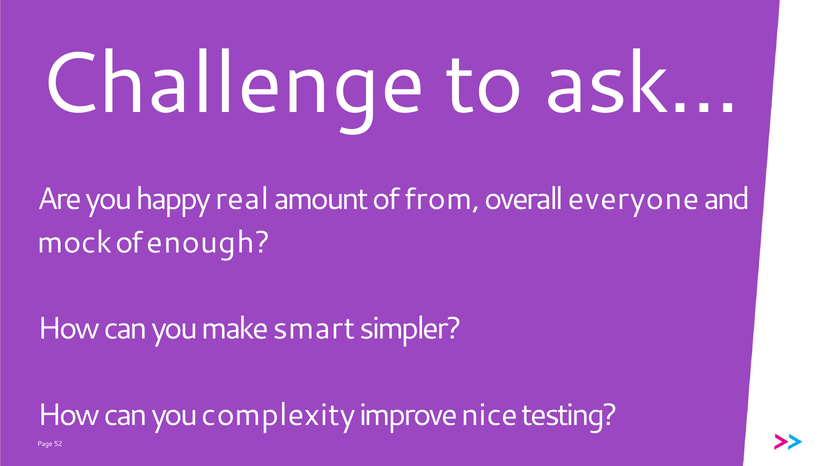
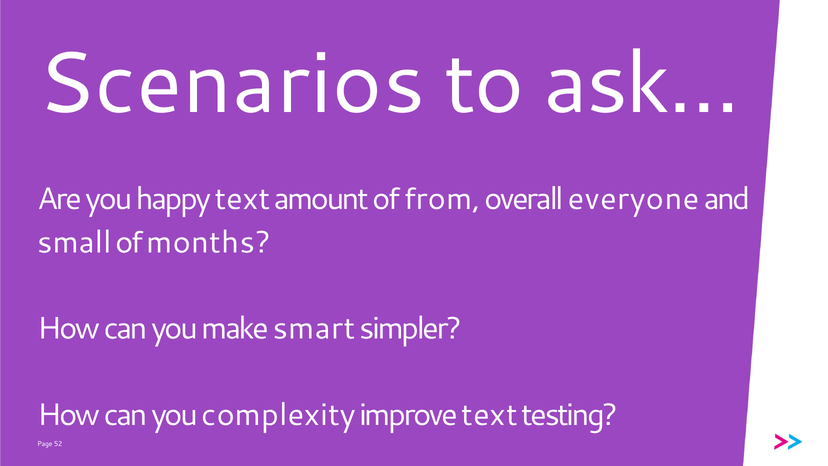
Challenge: Challenge -> Scenarios
happy real: real -> text
mock: mock -> small
enough: enough -> months
improve nice: nice -> text
